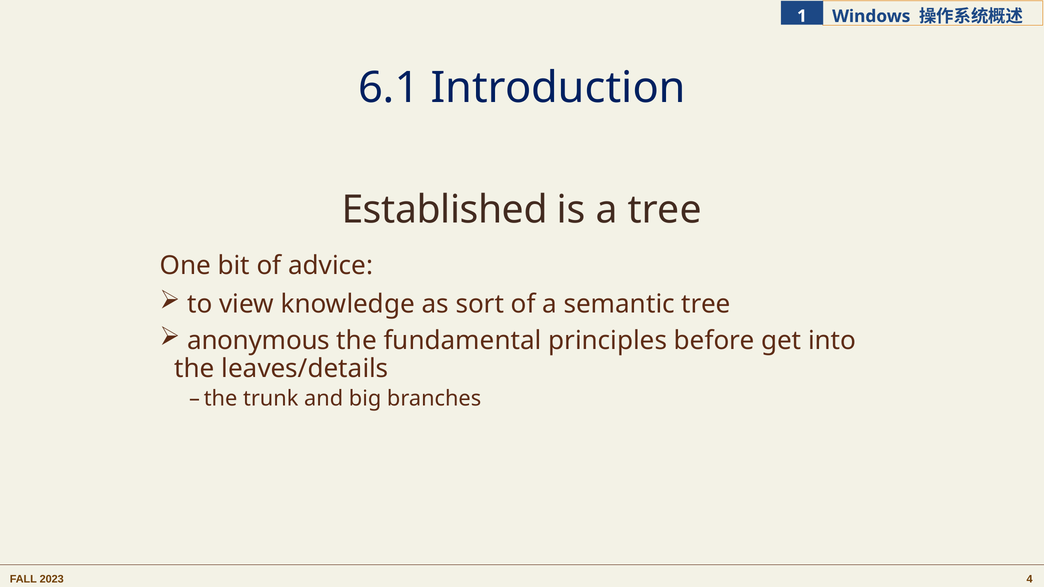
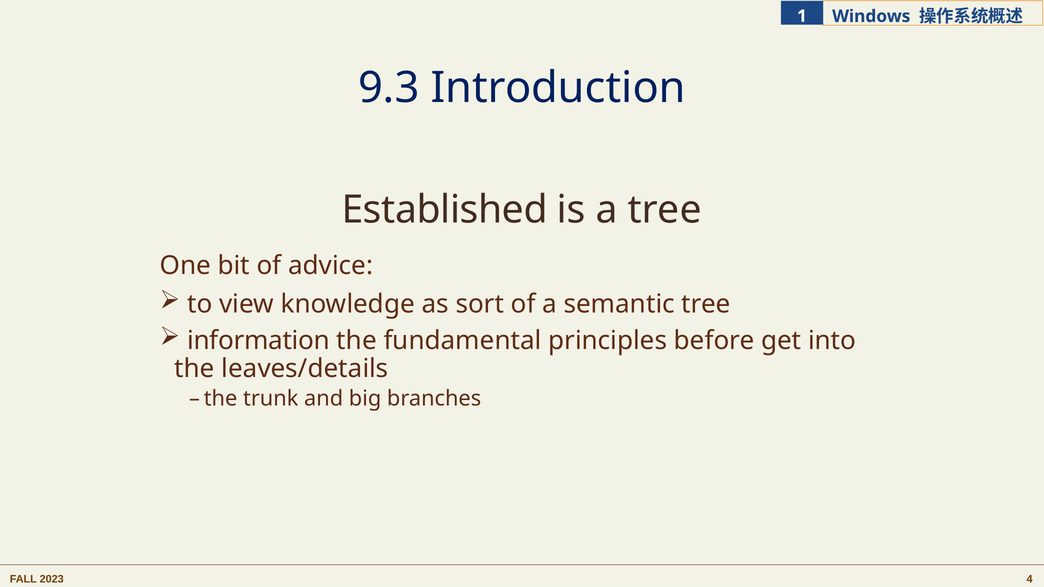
6.1: 6.1 -> 9.3
anonymous: anonymous -> information
